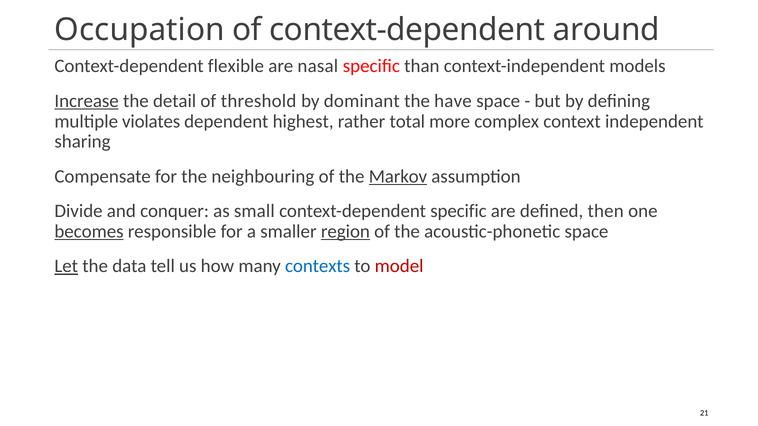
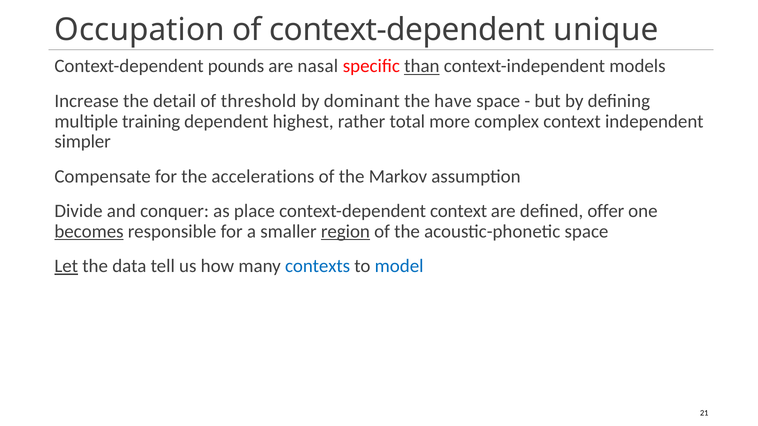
around: around -> unique
flexible: flexible -> pounds
than underline: none -> present
Increase underline: present -> none
violates: violates -> training
sharing: sharing -> simpler
neighbouring: neighbouring -> accelerations
Markov underline: present -> none
small: small -> place
context-dependent specific: specific -> context
then: then -> offer
model colour: red -> blue
